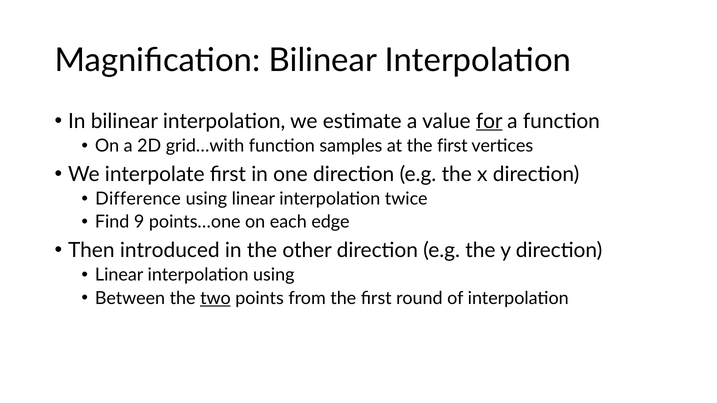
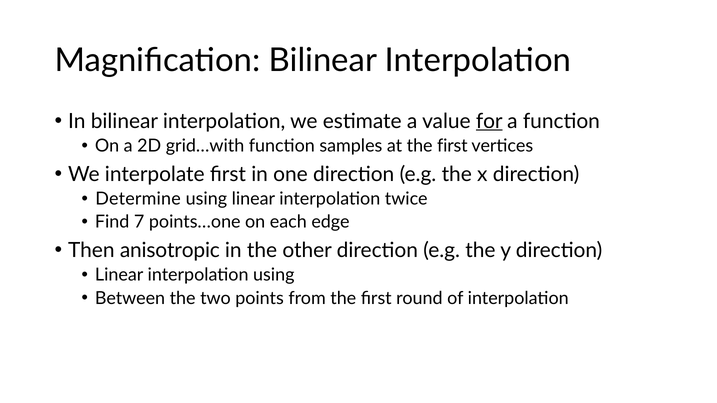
Difference: Difference -> Determine
9: 9 -> 7
introduced: introduced -> anisotropic
two underline: present -> none
